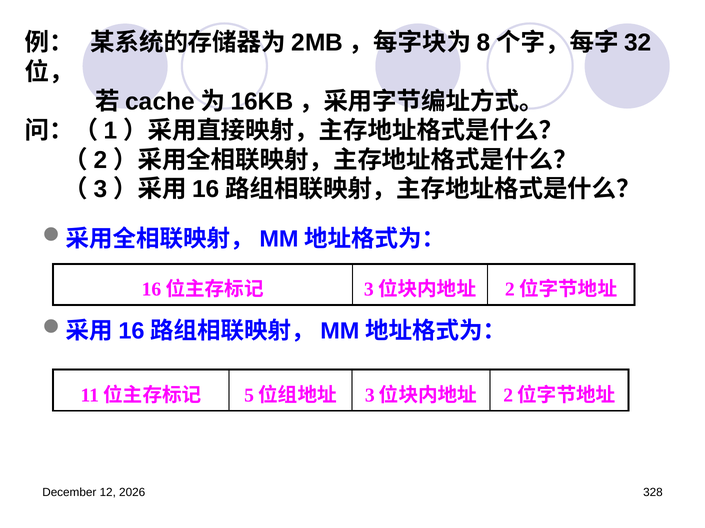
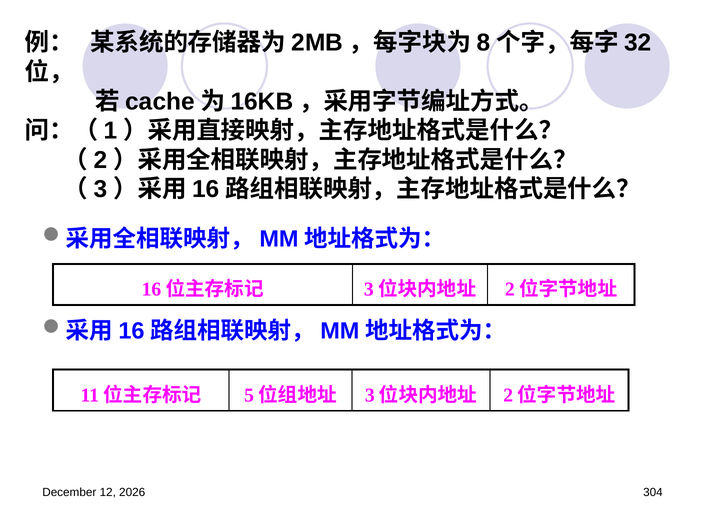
328: 328 -> 304
